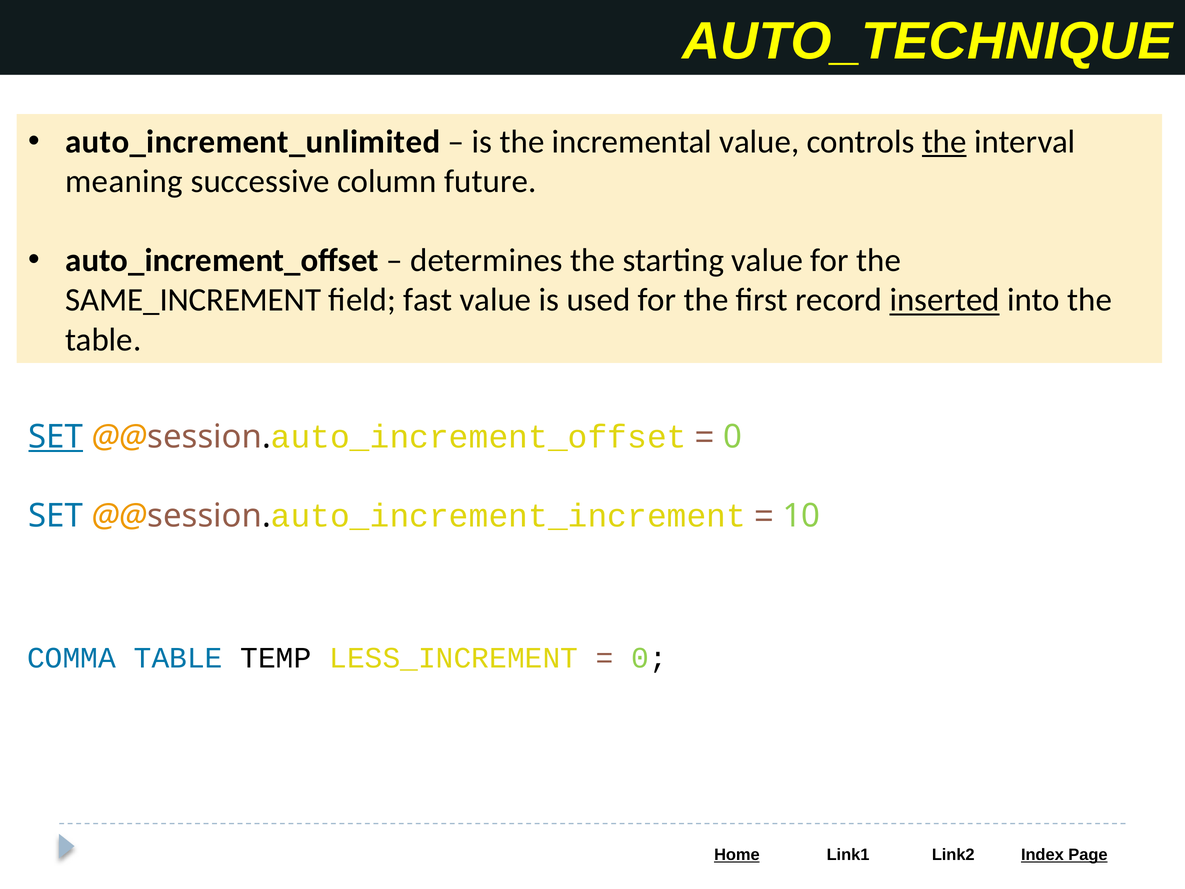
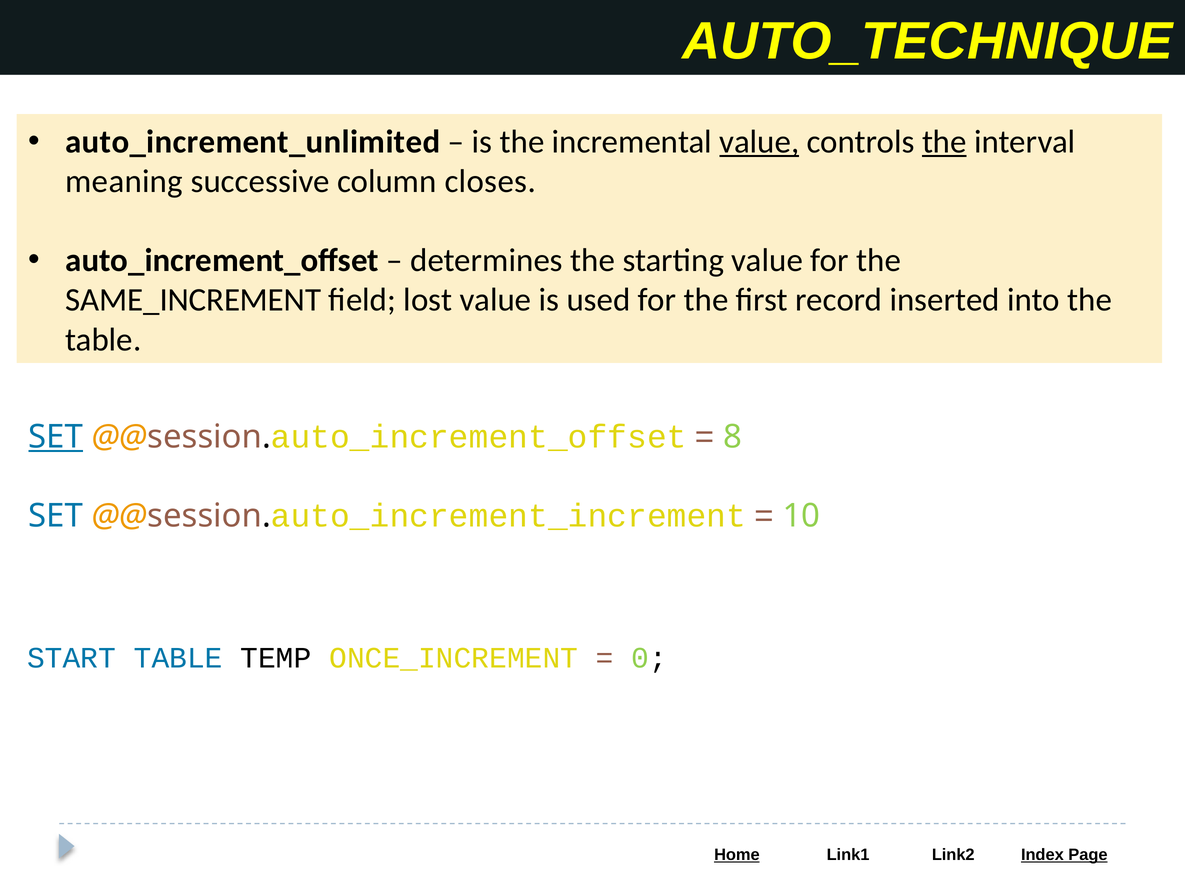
value at (759, 142) underline: none -> present
future: future -> closes
fast: fast -> lost
inserted underline: present -> none
0 at (733, 437): 0 -> 8
COMMA: COMMA -> START
LESS_INCREMENT: LESS_INCREMENT -> ONCE_INCREMENT
